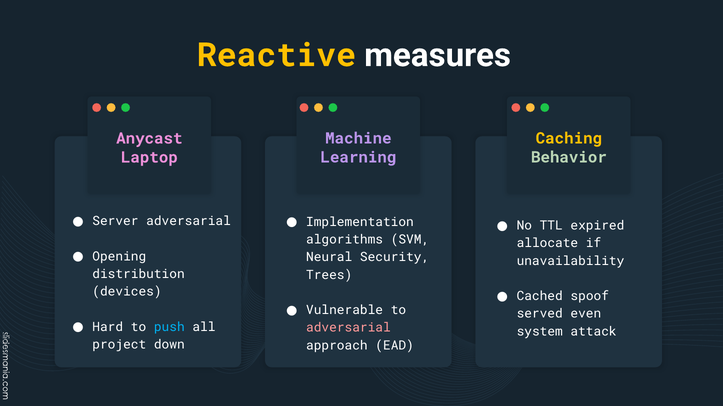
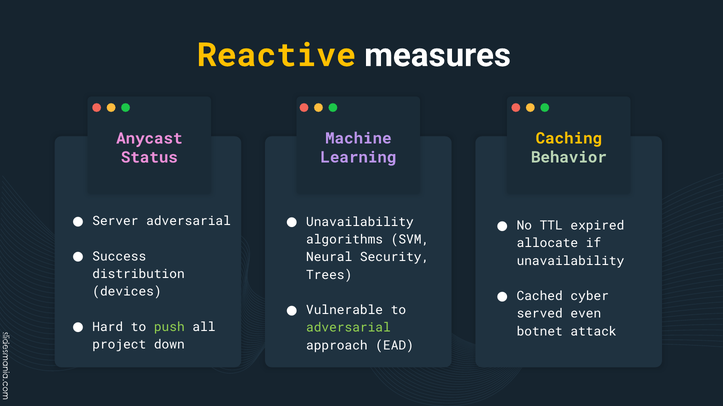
Laptop: Laptop -> Status
Implementation at (360, 222): Implementation -> Unavailability
Opening: Opening -> Success
spoof: spoof -> cyber
push colour: light blue -> light green
adversarial at (348, 328) colour: pink -> light green
system: system -> botnet
